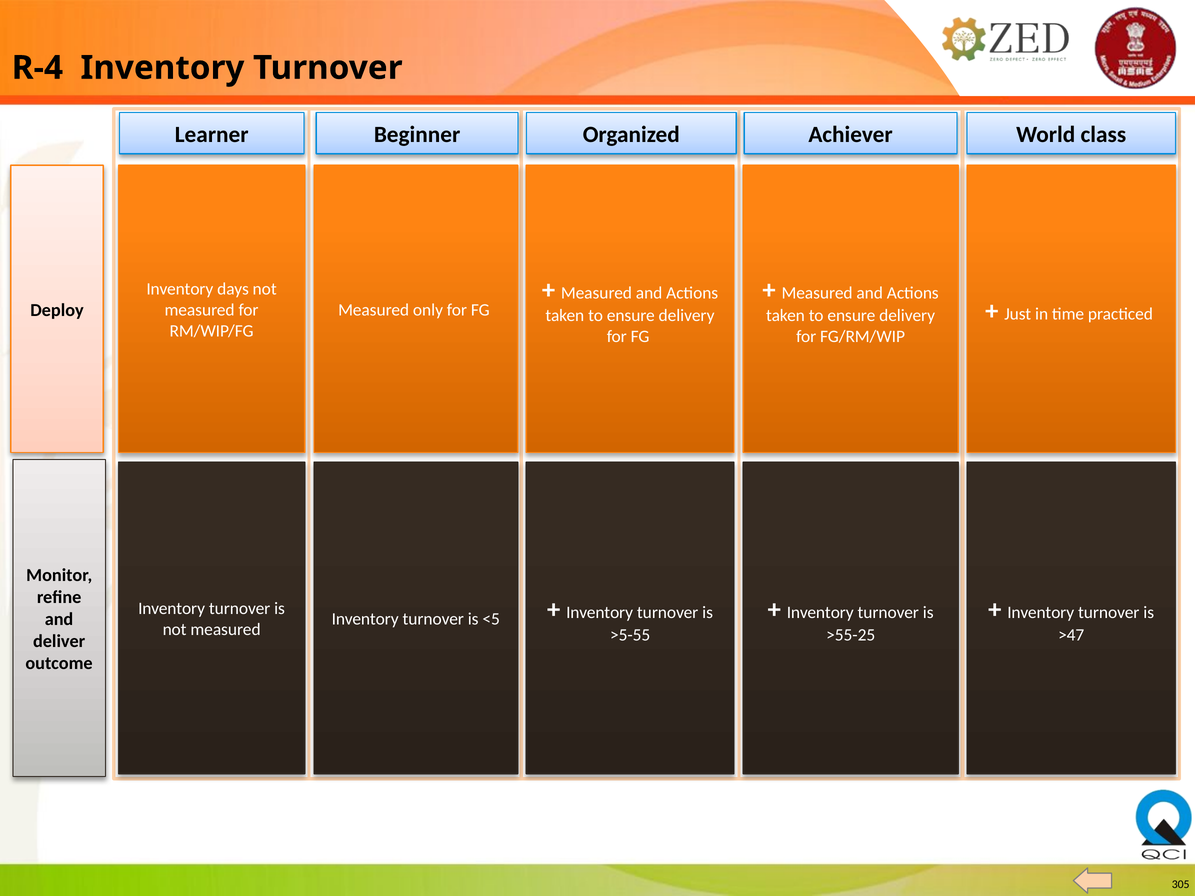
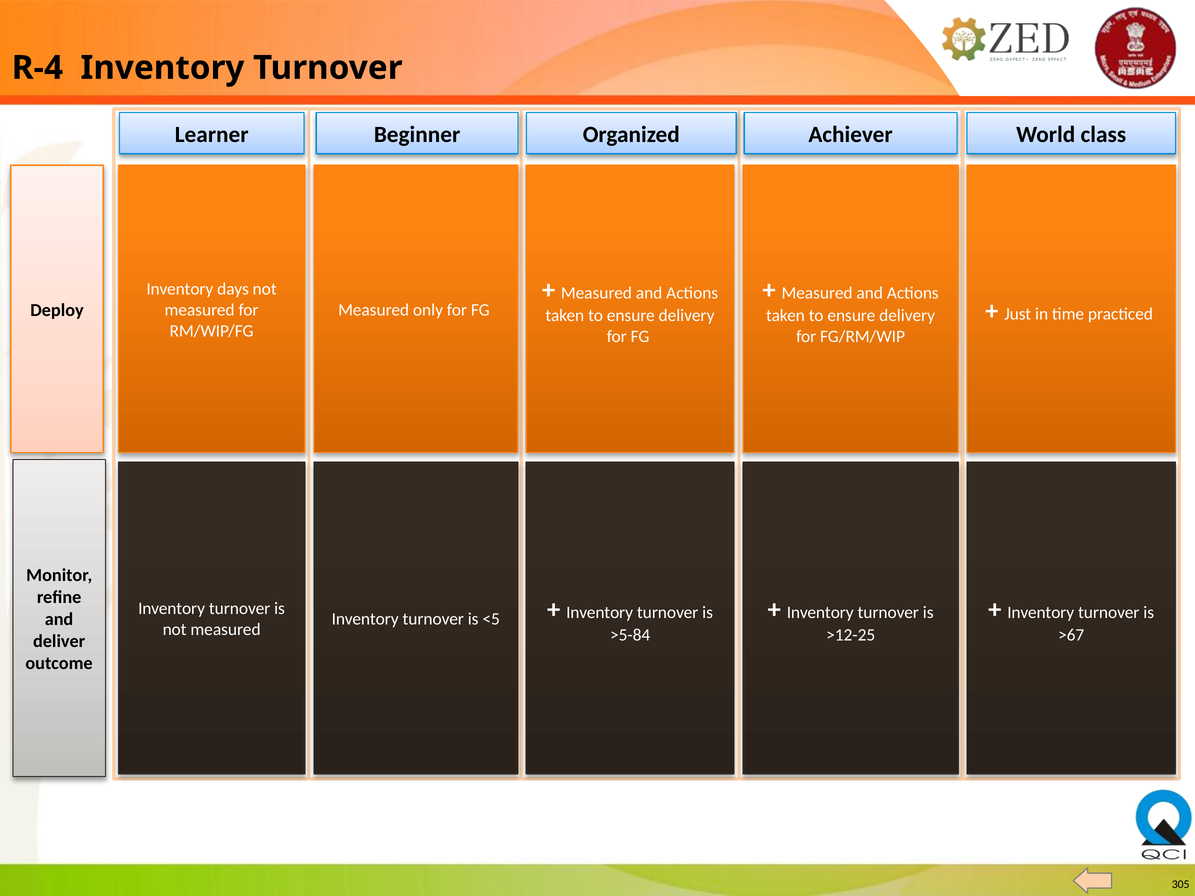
>5-55: >5-55 -> >5-84
>55-25: >55-25 -> >12-25
>47: >47 -> >67
